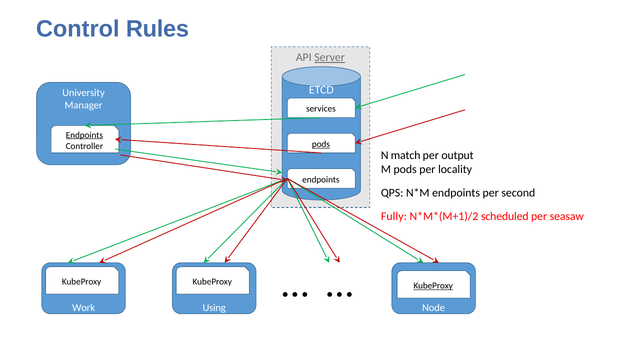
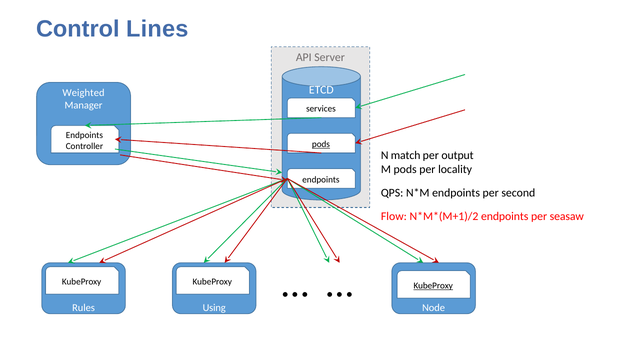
Rules: Rules -> Lines
Server underline: present -> none
University: University -> Weighted
Endpoints at (84, 135) underline: present -> none
Fully: Fully -> Flow
scheduled at (505, 216): scheduled -> endpoints
Work: Work -> Rules
